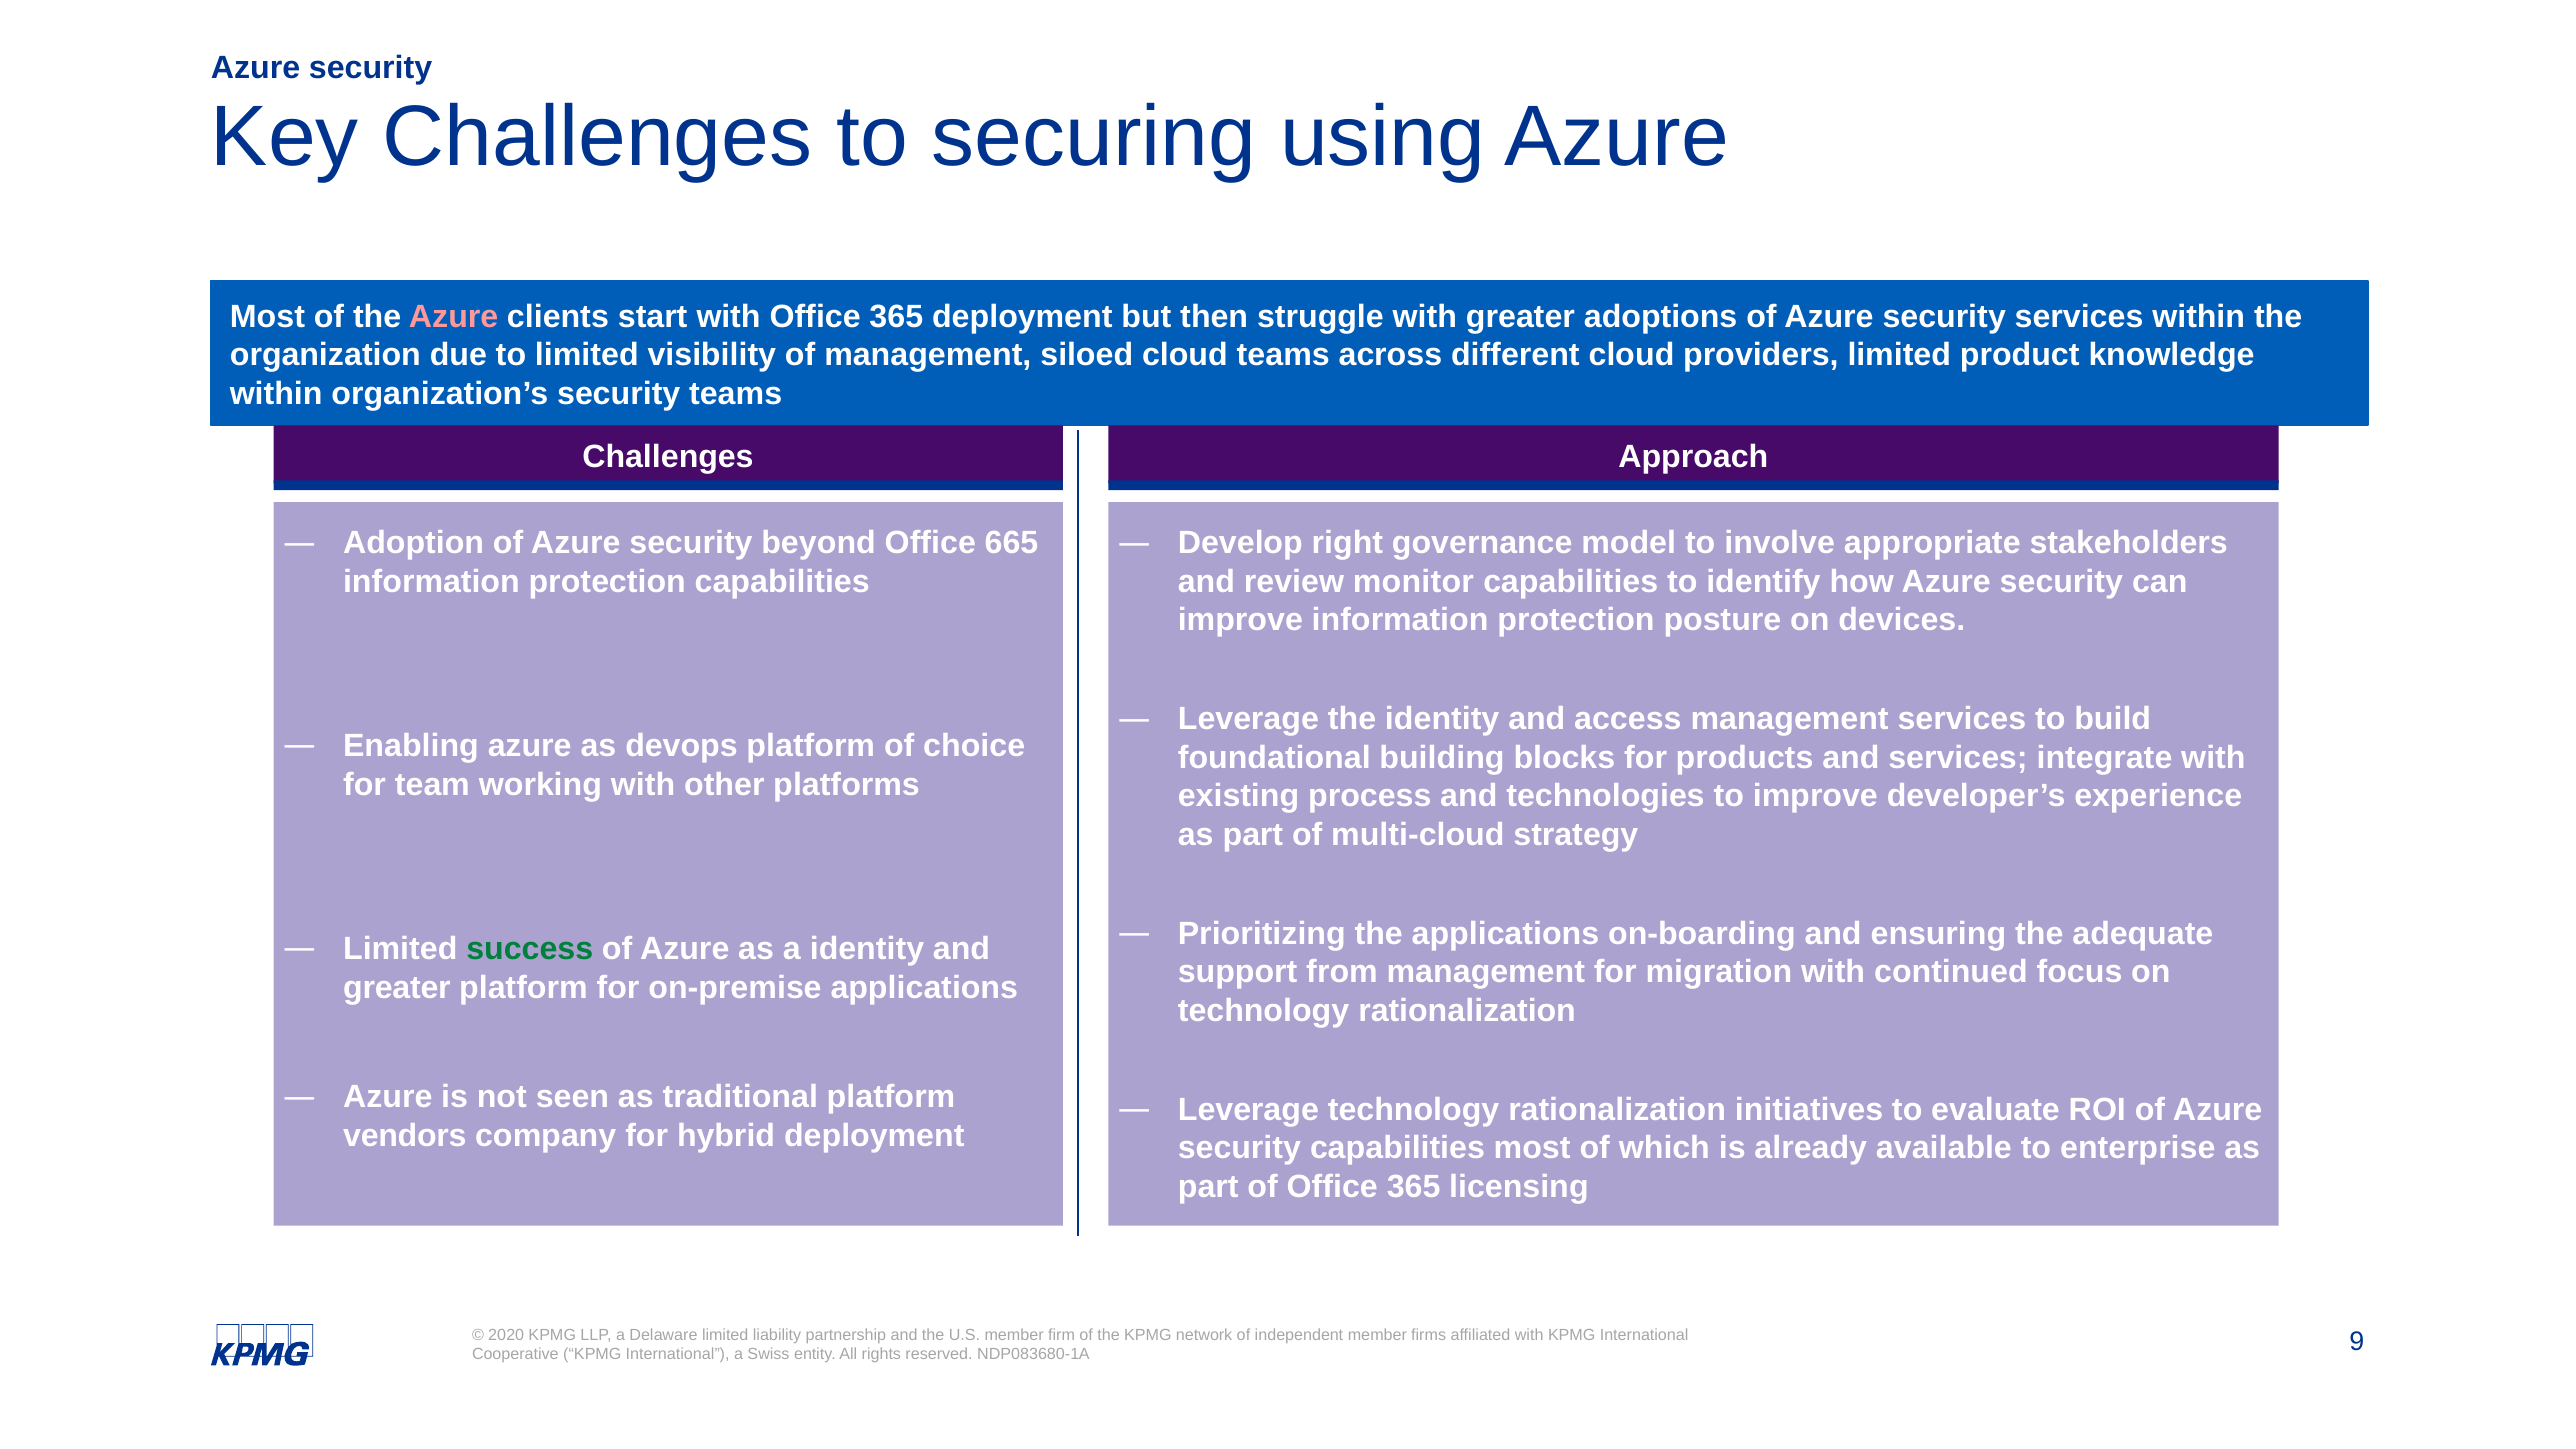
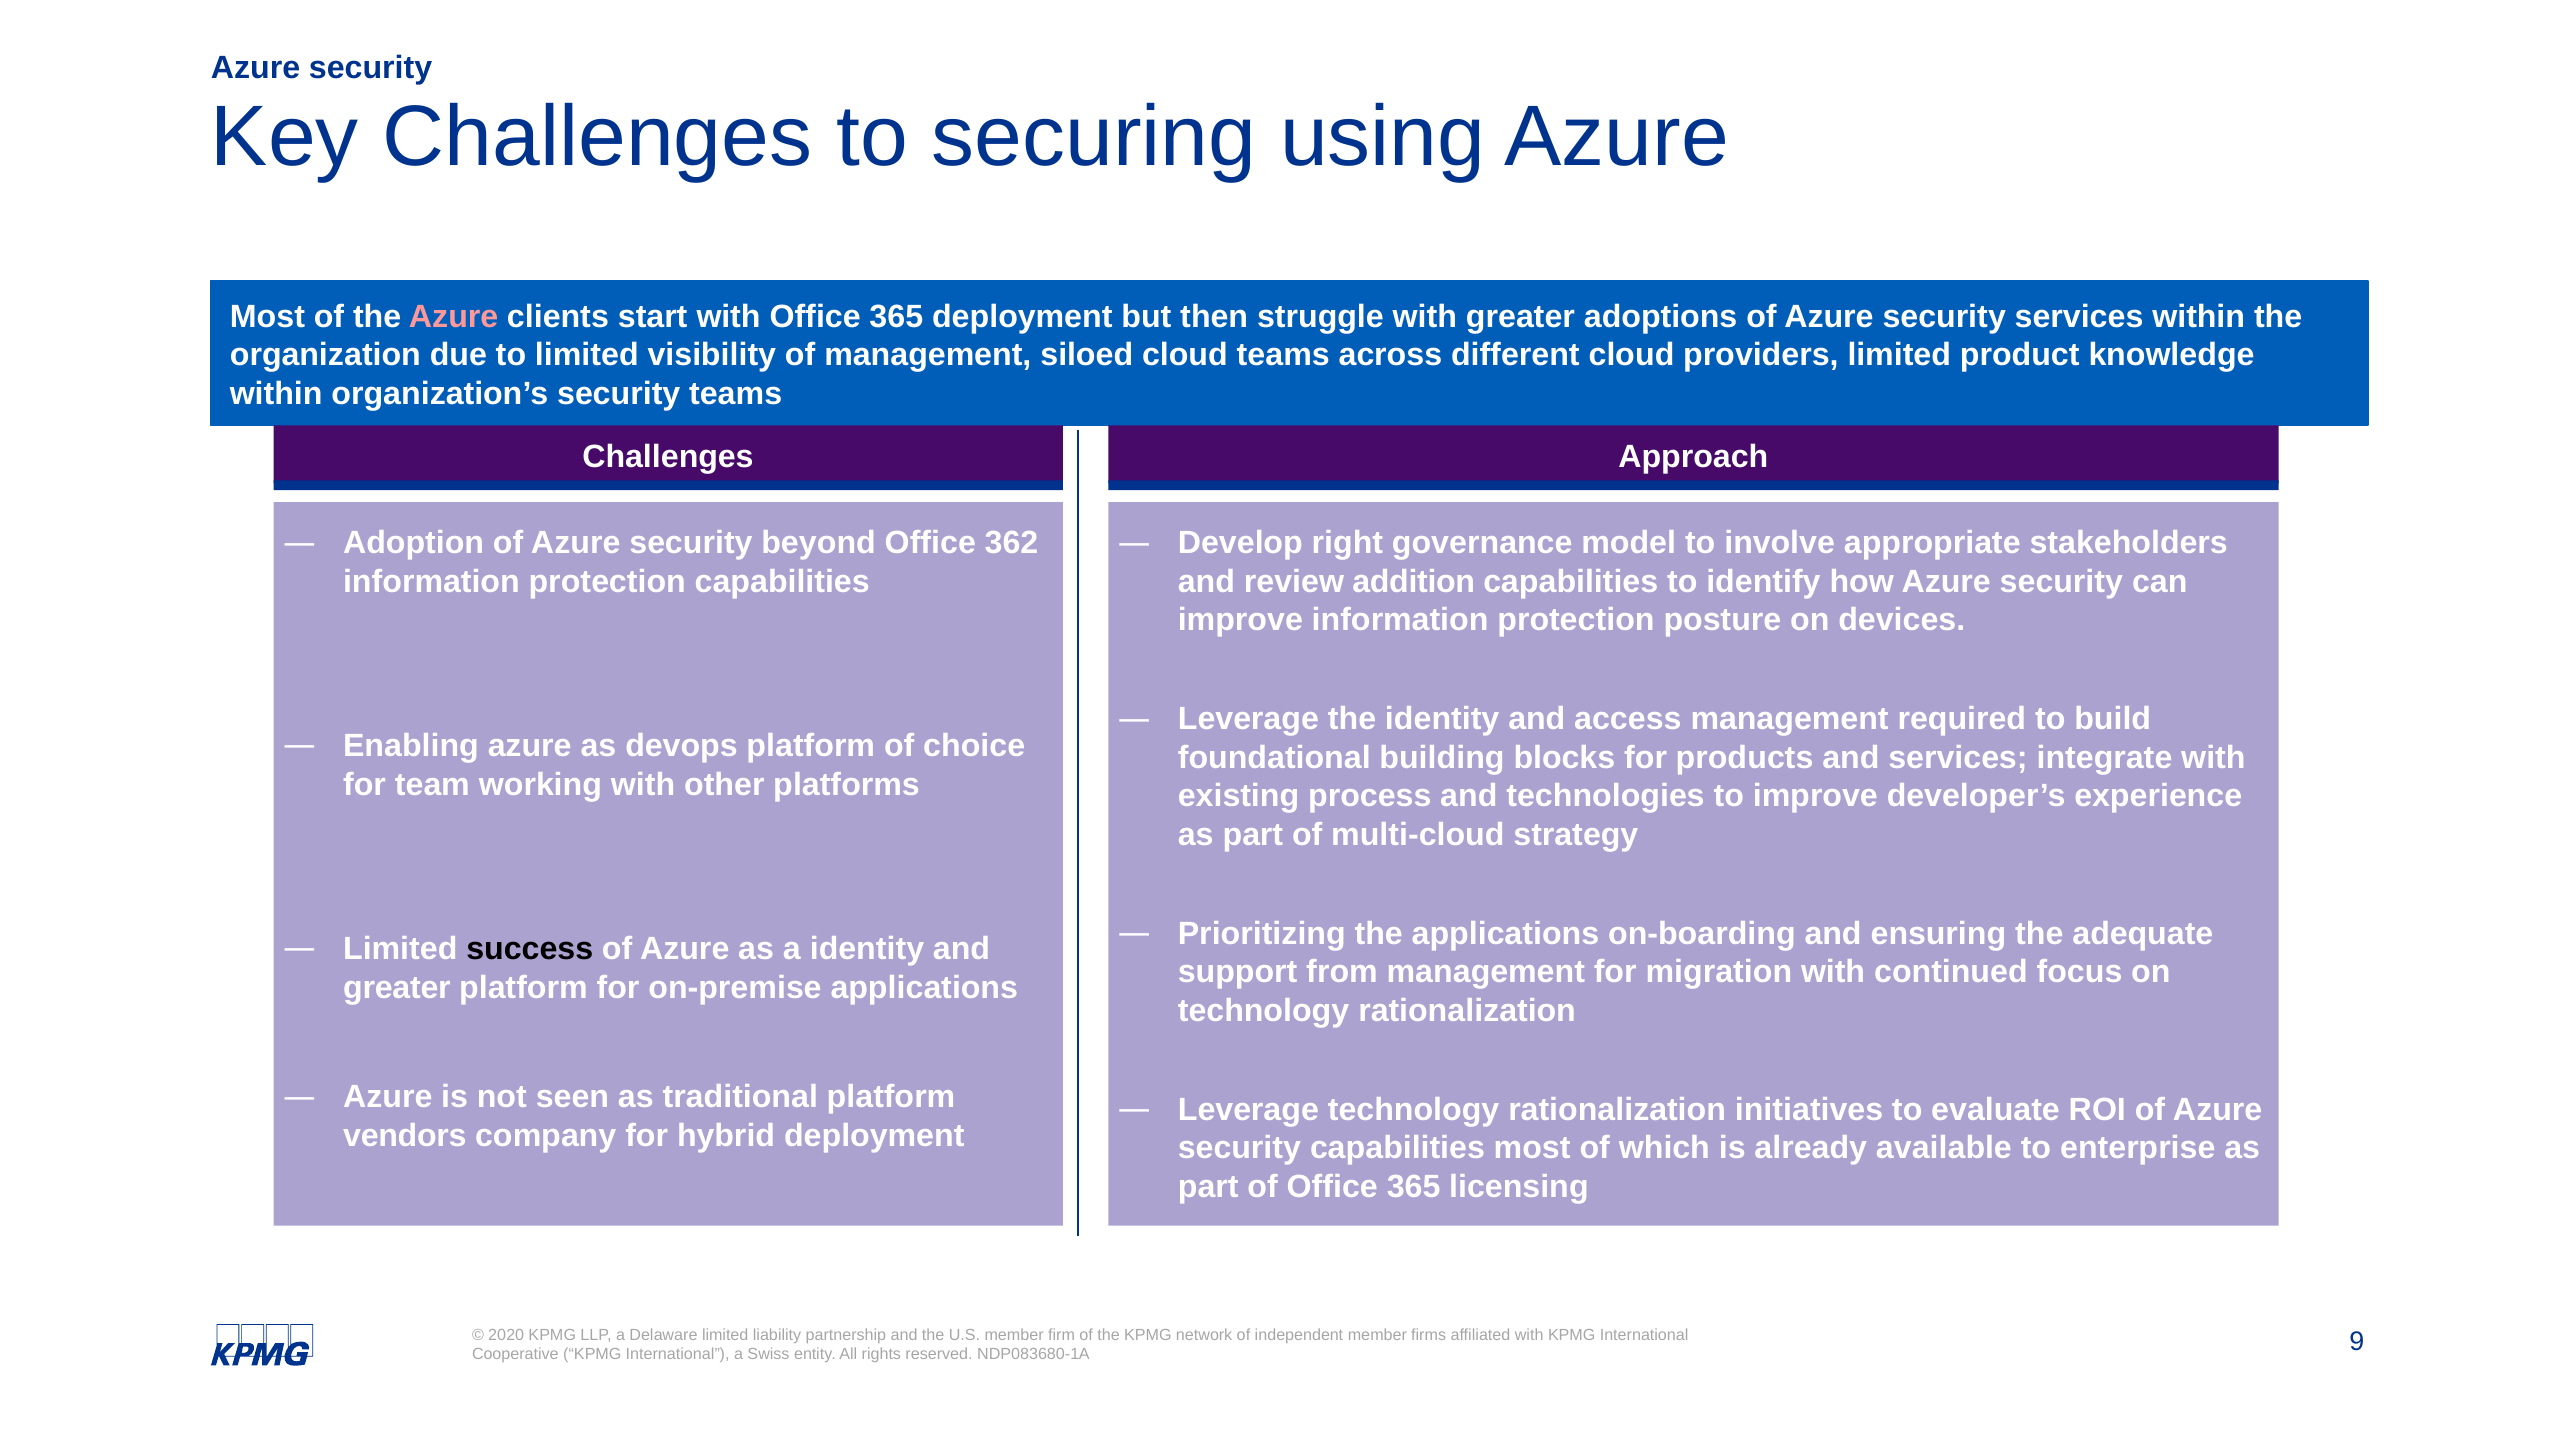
665: 665 -> 362
monitor: monitor -> addition
management services: services -> required
success colour: green -> black
